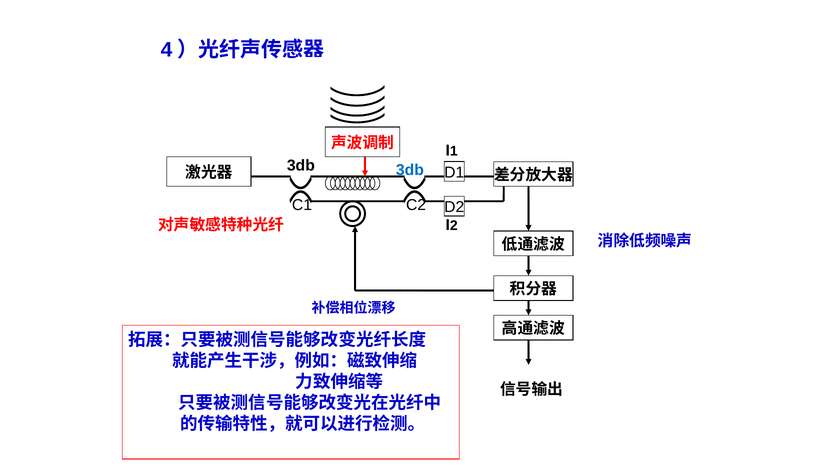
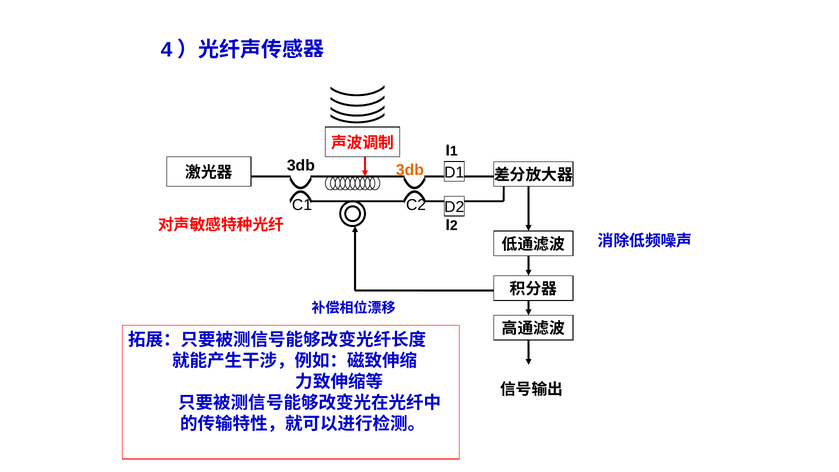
3db at (410, 170) colour: blue -> orange
